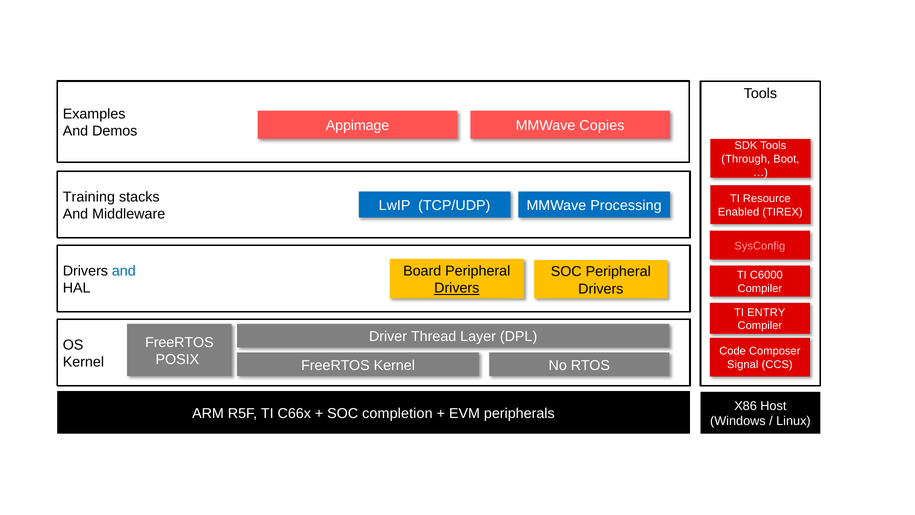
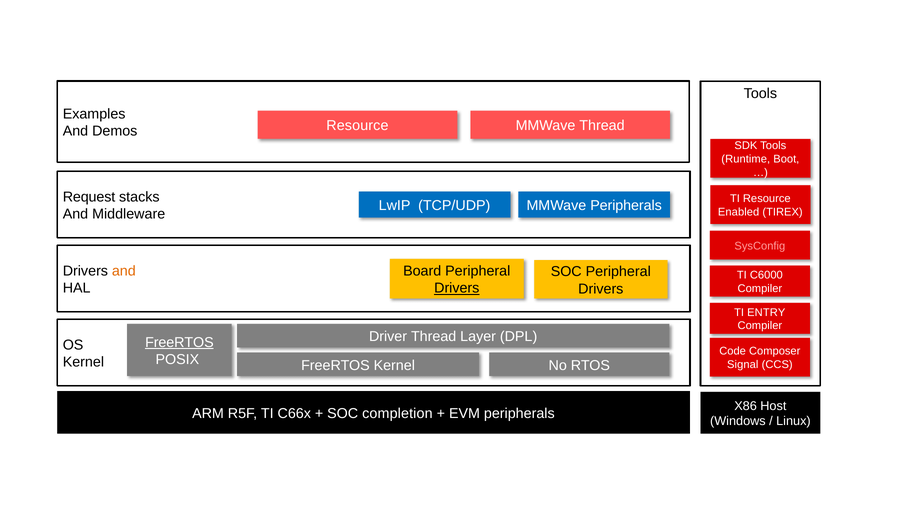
Appimage at (358, 126): Appimage -> Resource
MMWave Copies: Copies -> Thread
Through: Through -> Runtime
Training: Training -> Request
MMWave Processing: Processing -> Peripherals
and at (124, 271) colour: blue -> orange
FreeRTOS at (179, 342) underline: none -> present
